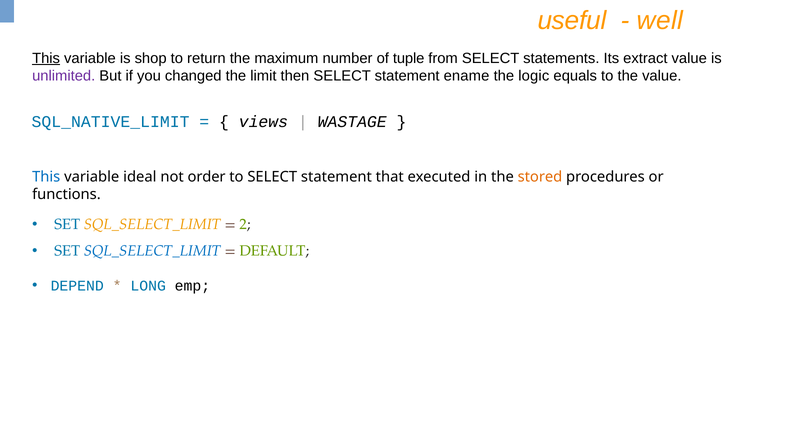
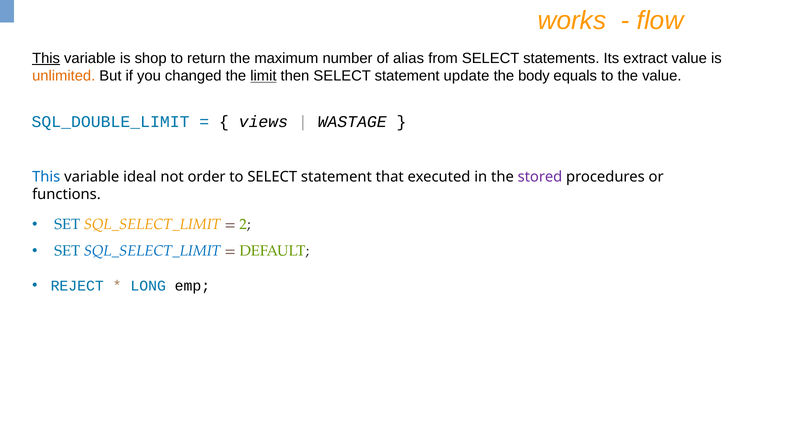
useful: useful -> works
well: well -> flow
tuple: tuple -> alias
unlimited colour: purple -> orange
limit underline: none -> present
ename: ename -> update
logic: logic -> body
SQL_NATIVE_LIMIT: SQL_NATIVE_LIMIT -> SQL_DOUBLE_LIMIT
stored colour: orange -> purple
DEPEND: DEPEND -> REJECT
